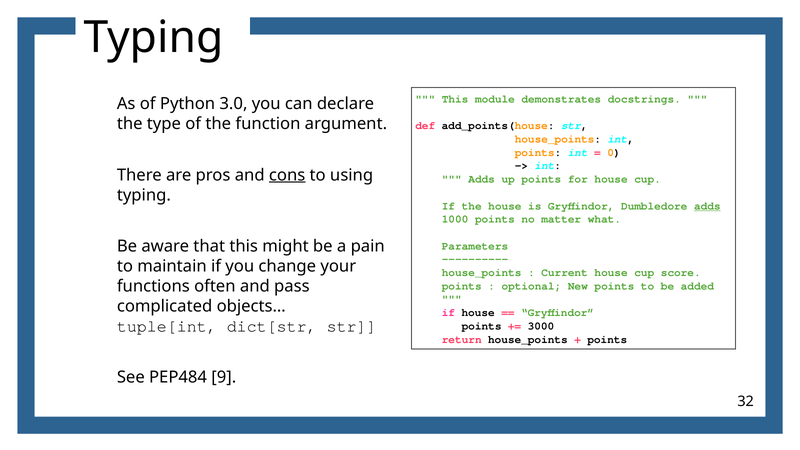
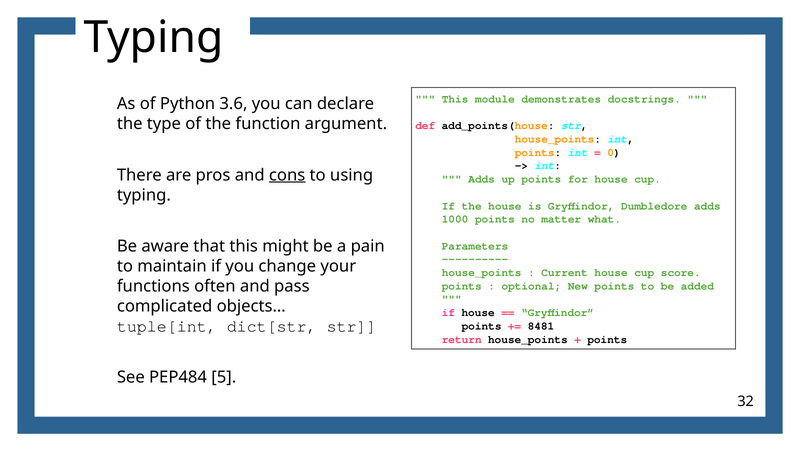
3.0: 3.0 -> 3.6
adds at (707, 206) underline: present -> none
3000: 3000 -> 8481
9: 9 -> 5
